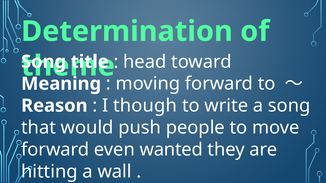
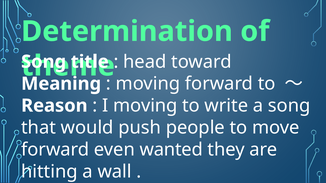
I though: though -> moving
